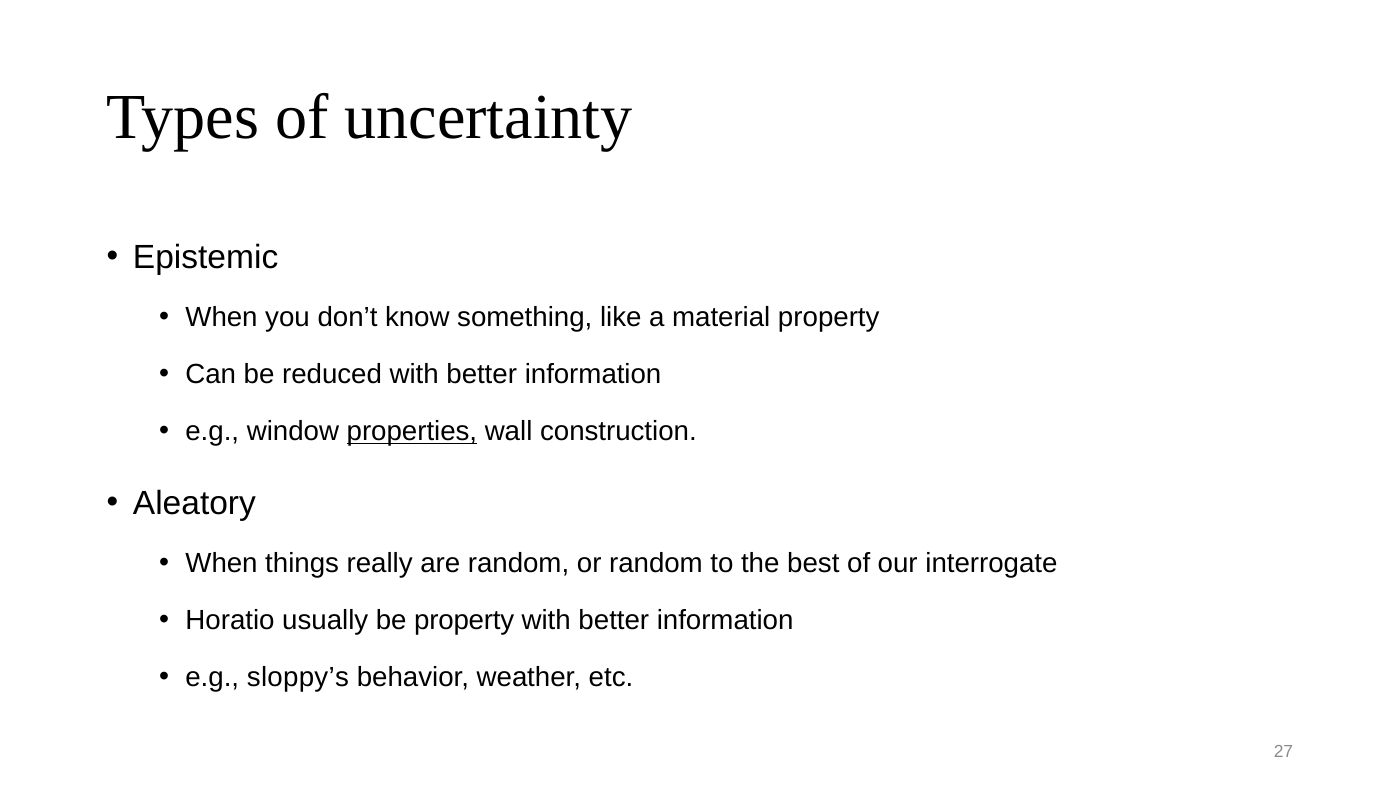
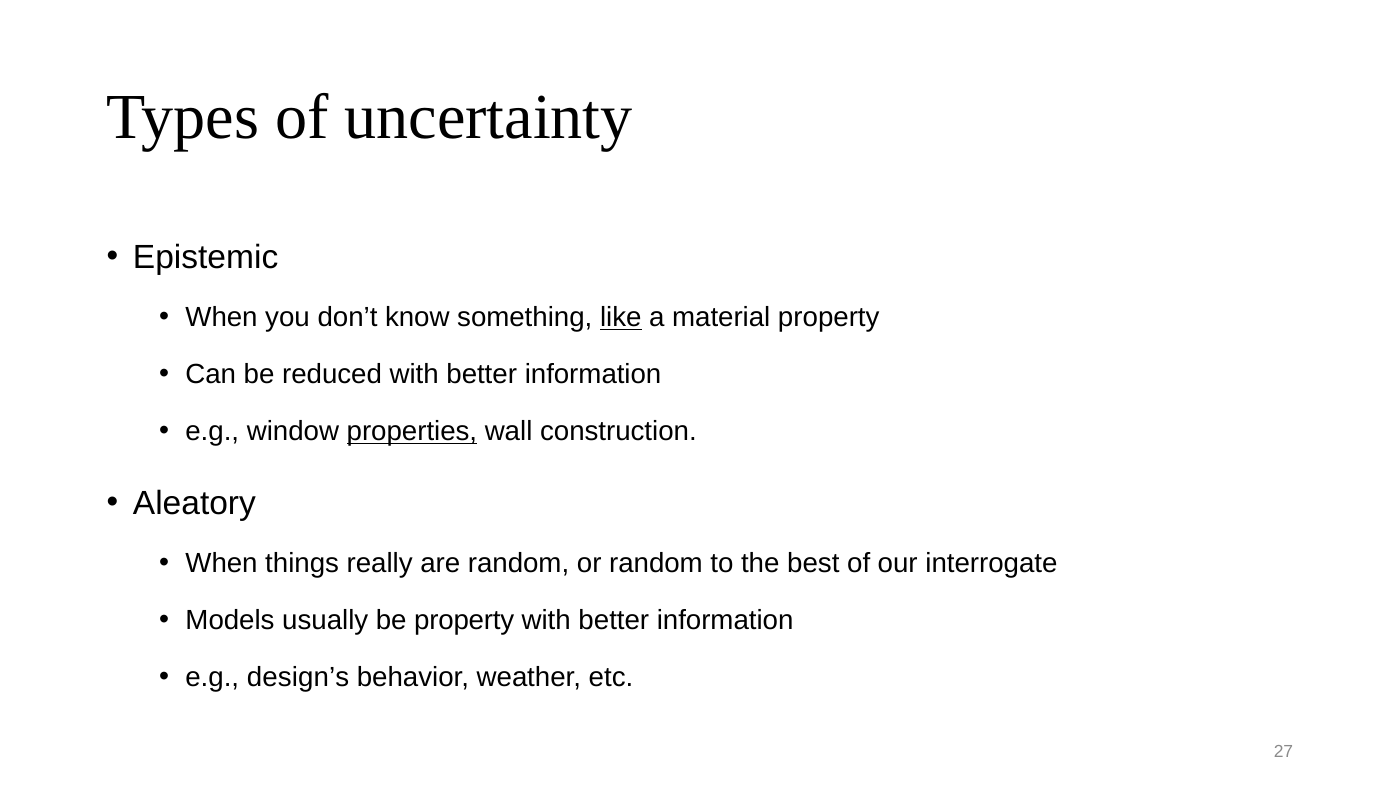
like underline: none -> present
Horatio: Horatio -> Models
sloppy’s: sloppy’s -> design’s
